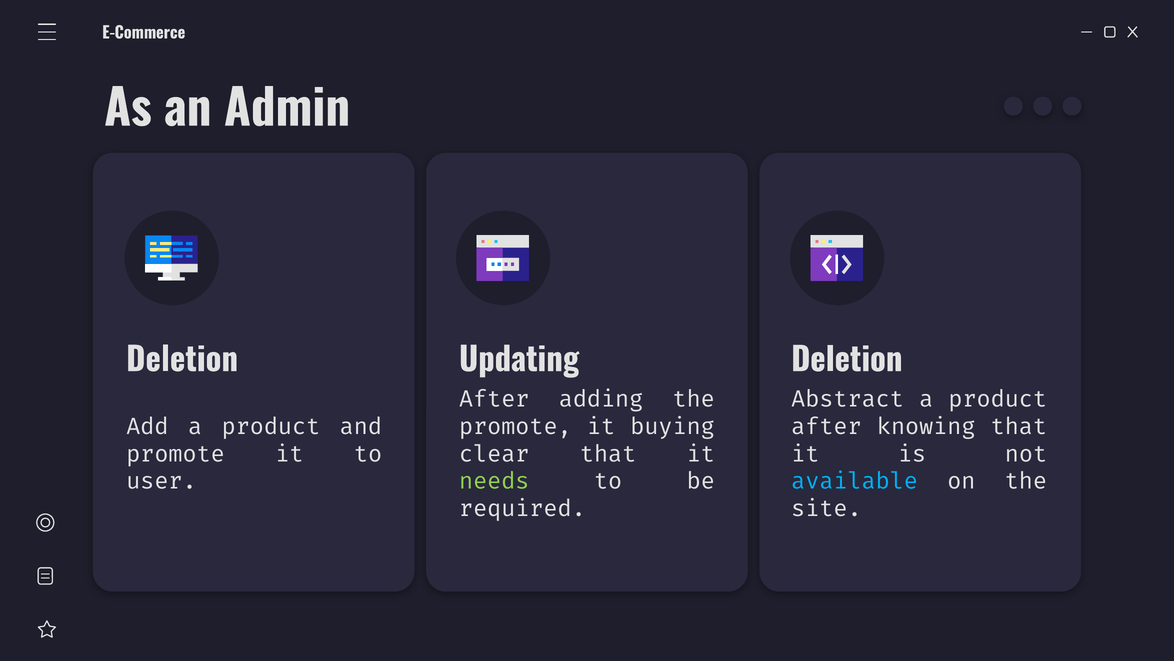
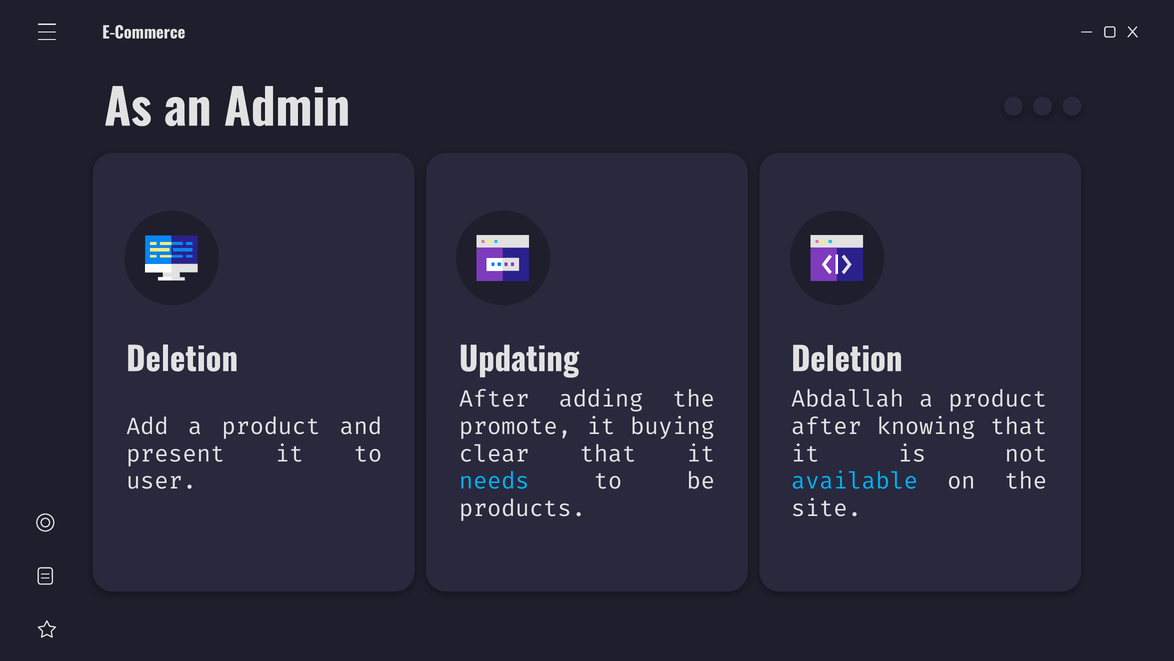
Abstract: Abstract -> Abdallah
promote at (176, 454): promote -> present
needs colour: light green -> light blue
required: required -> products
